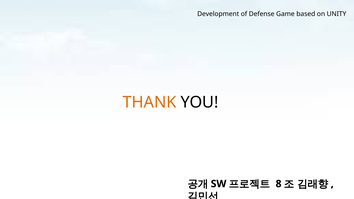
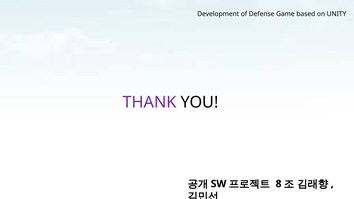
THANK colour: orange -> purple
